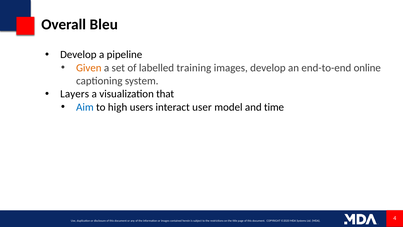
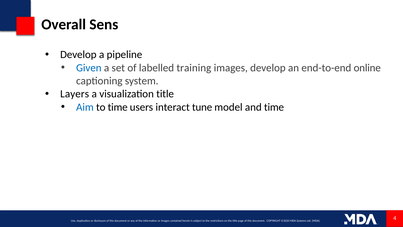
Bleu: Bleu -> Sens
Given colour: orange -> blue
visualization that: that -> title
to high: high -> time
user: user -> tune
